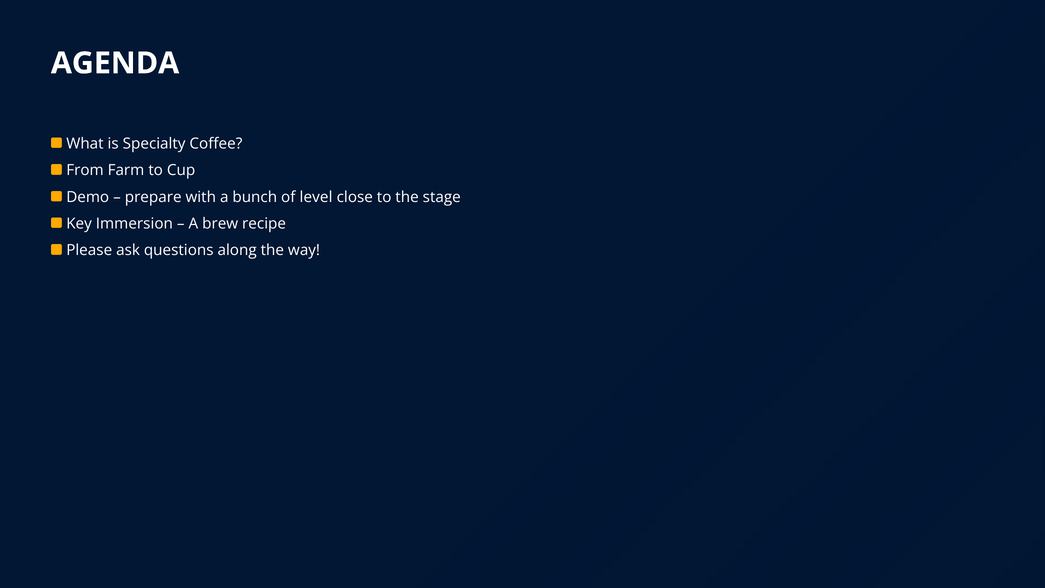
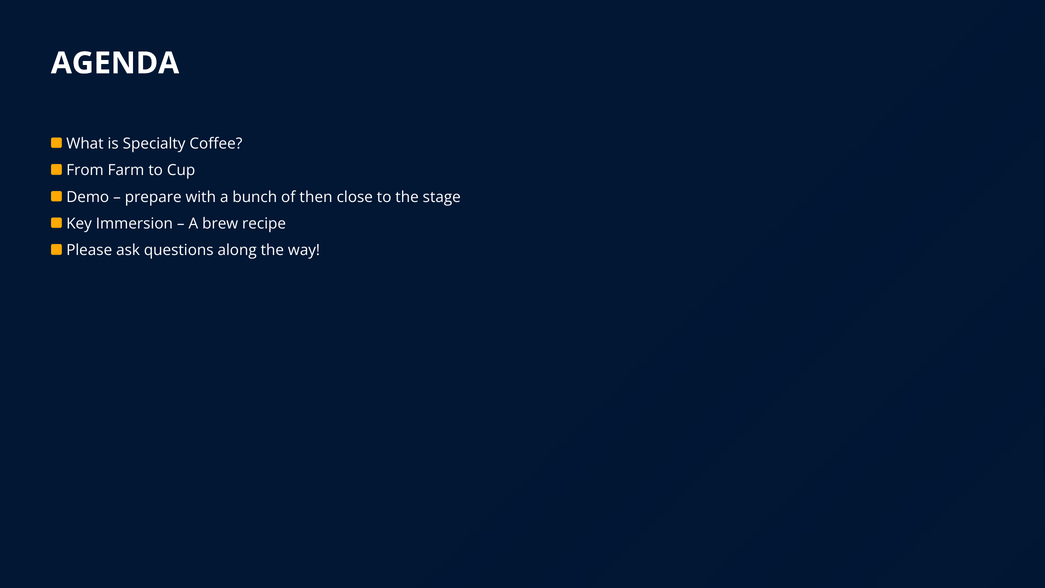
level: level -> then
